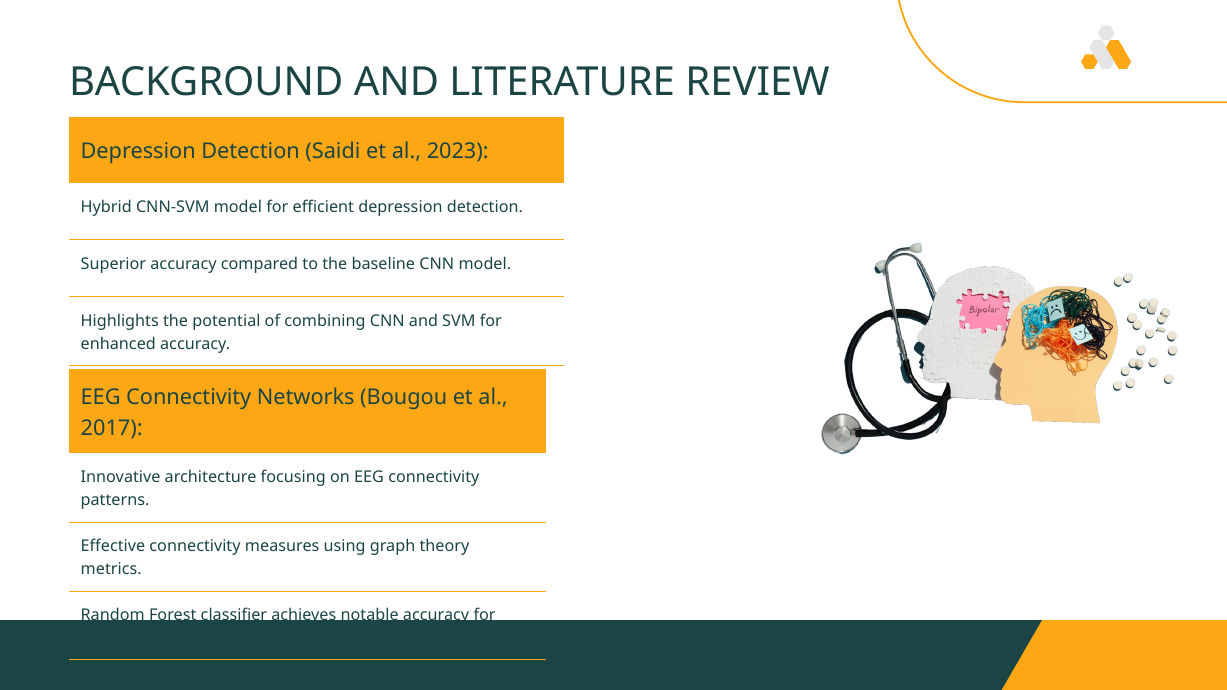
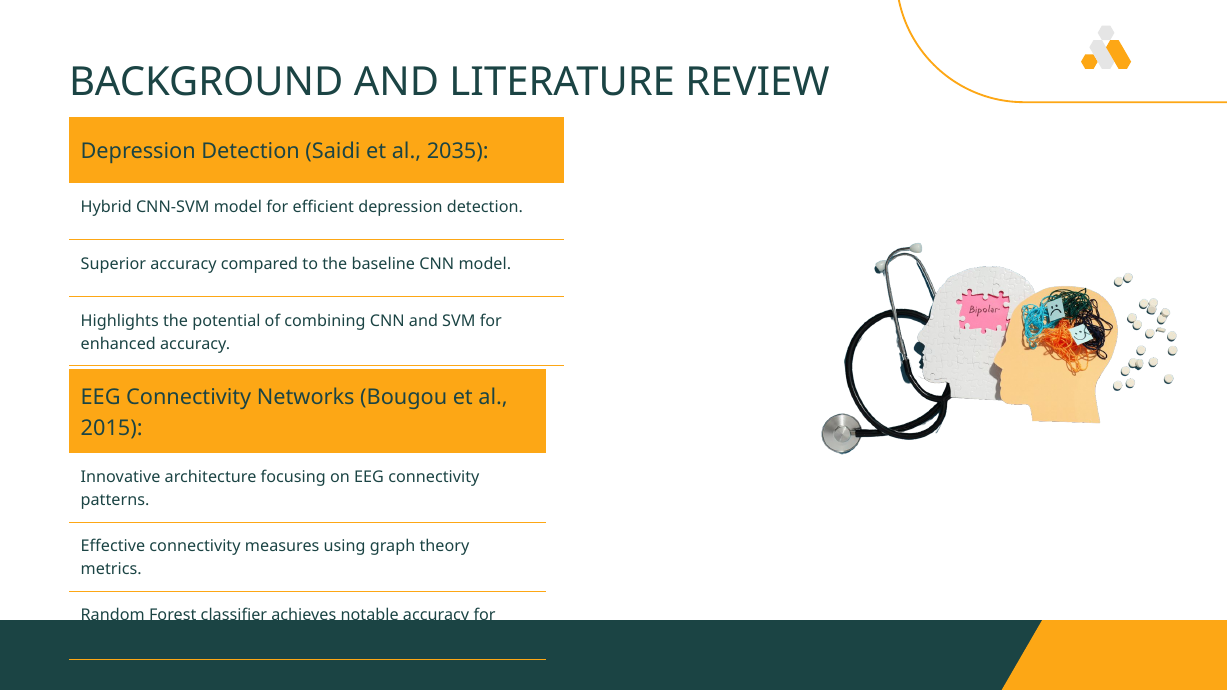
2023: 2023 -> 2035
2017: 2017 -> 2015
